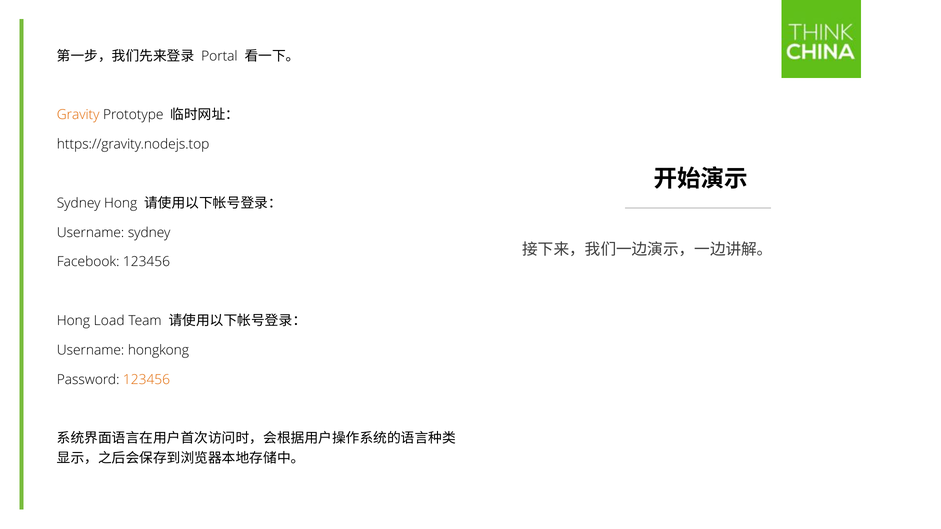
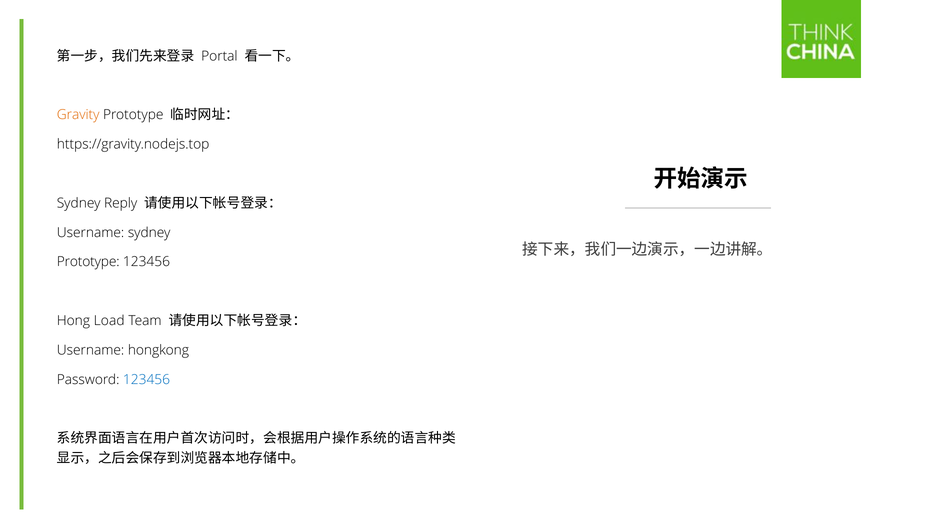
Sydney Hong: Hong -> Reply
Facebook at (88, 262): Facebook -> Prototype
123456 at (147, 380) colour: orange -> blue
